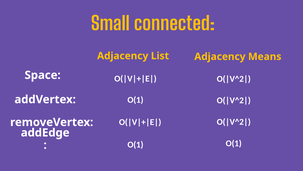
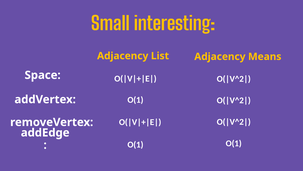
connected: connected -> interesting
